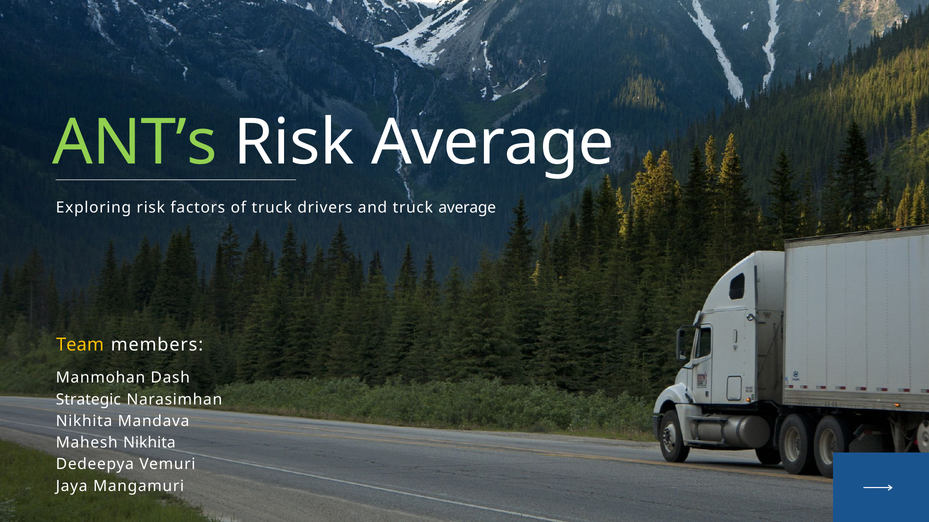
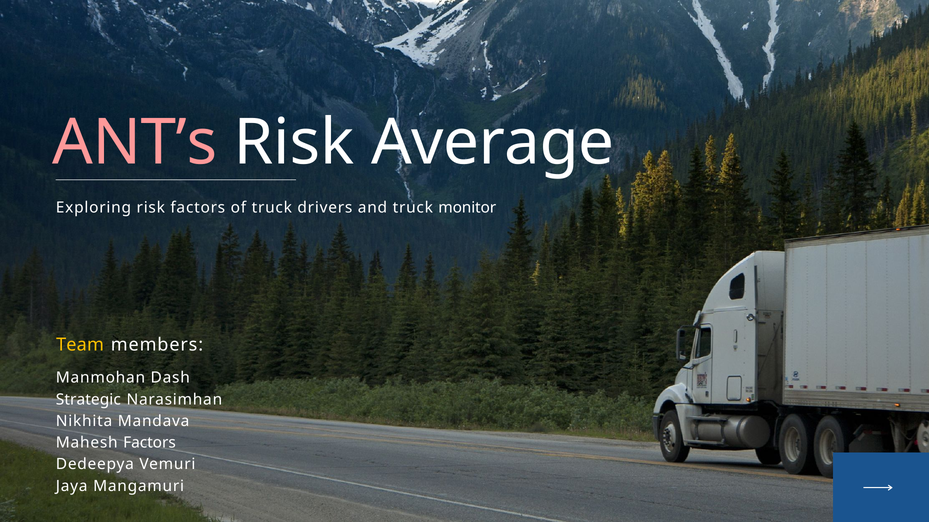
ANT’s colour: light green -> pink
truck average: average -> monitor
Mahesh Nikhita: Nikhita -> Factors
